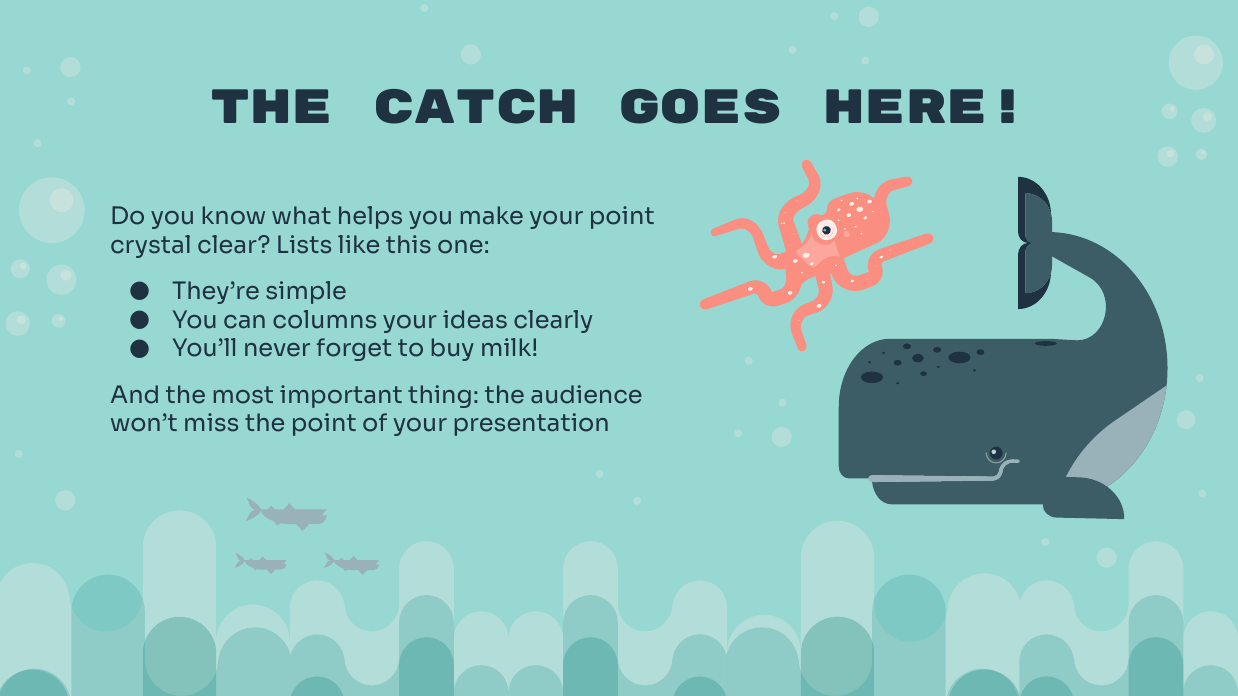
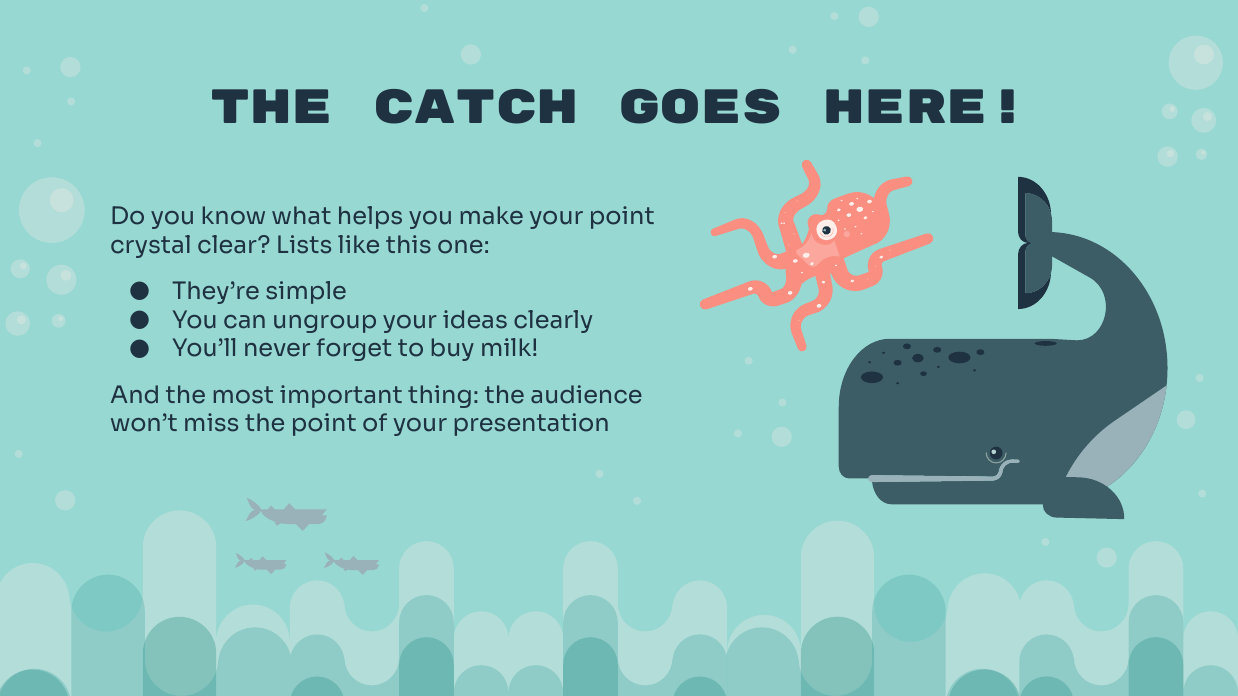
columns: columns -> ungroup
